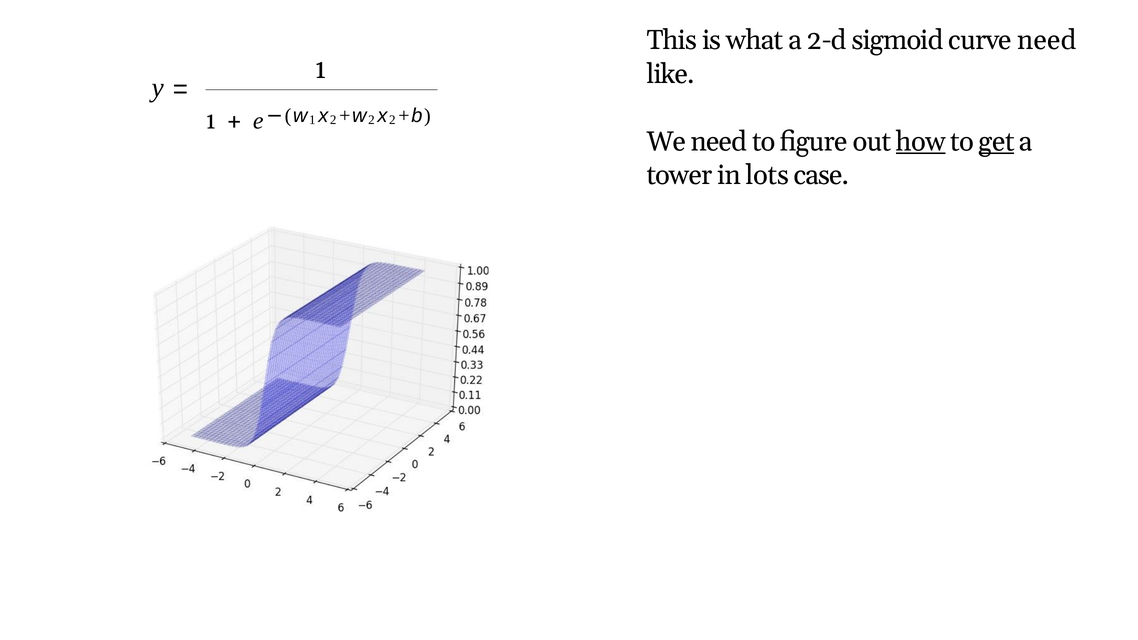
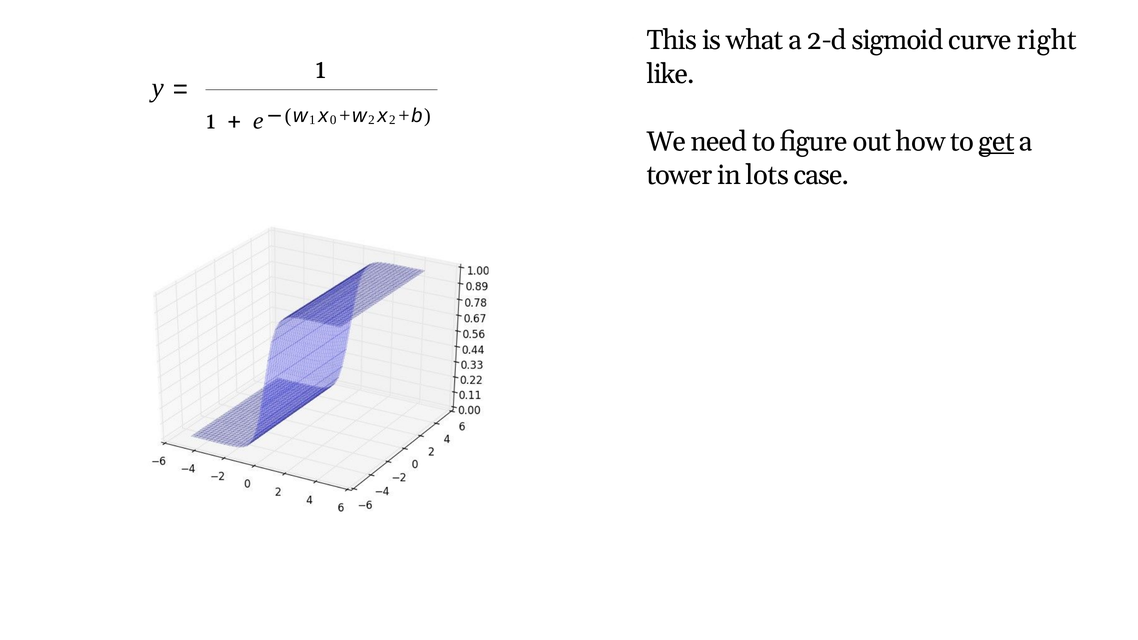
curve need: need -> right
2 at (333, 120): 2 -> 0
how underline: present -> none
